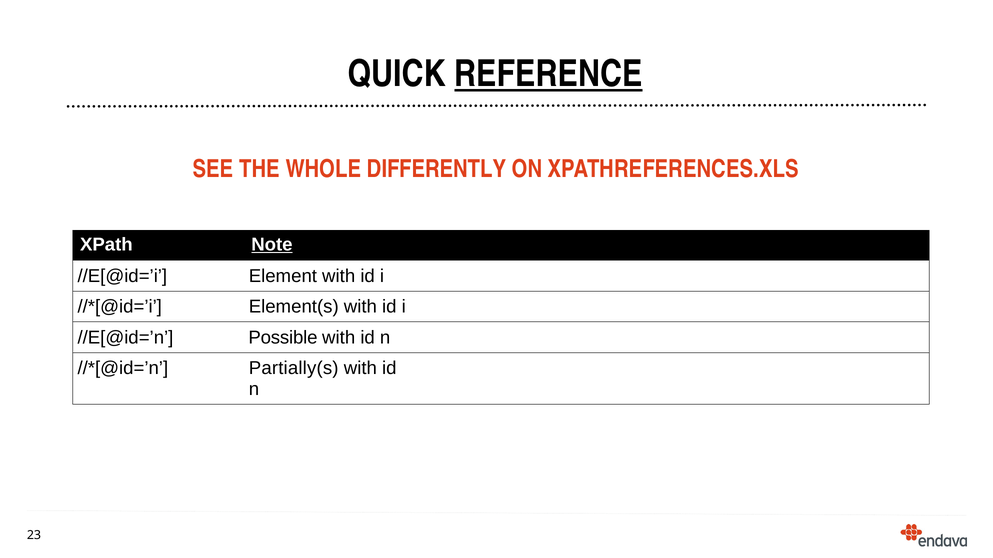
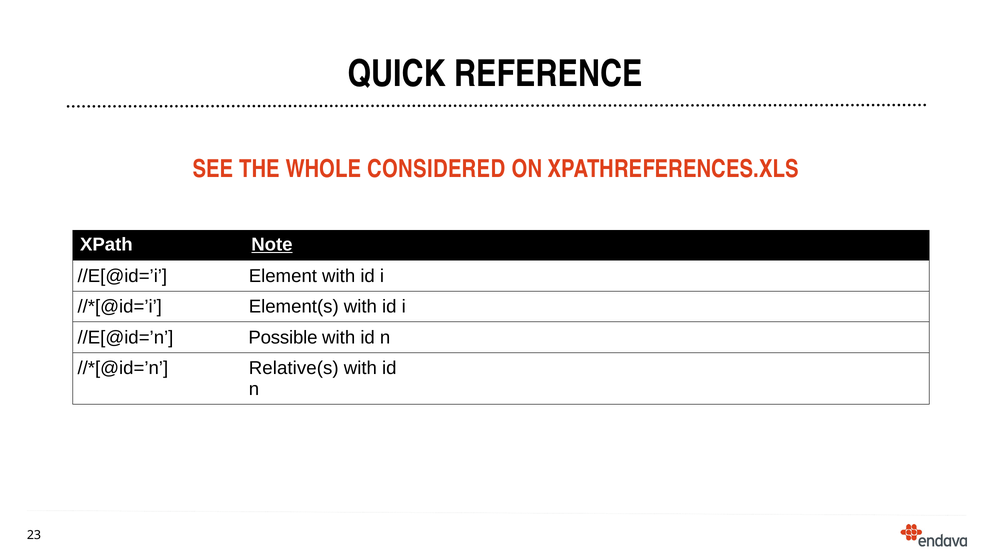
REFERENCE underline: present -> none
DIFFERENTLY: DIFFERENTLY -> CONSIDERED
Partially(s: Partially(s -> Relative(s
